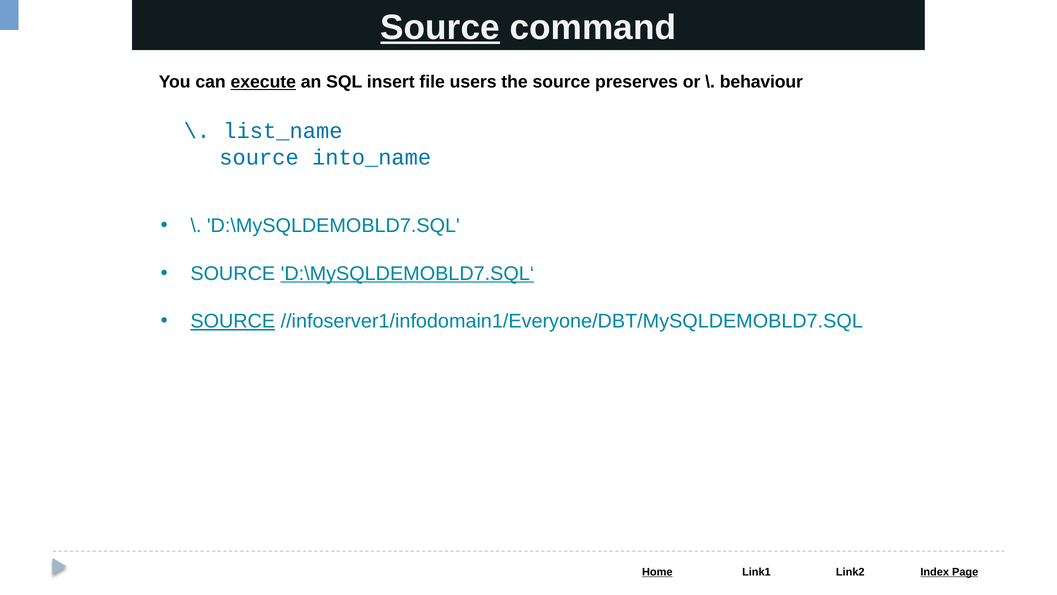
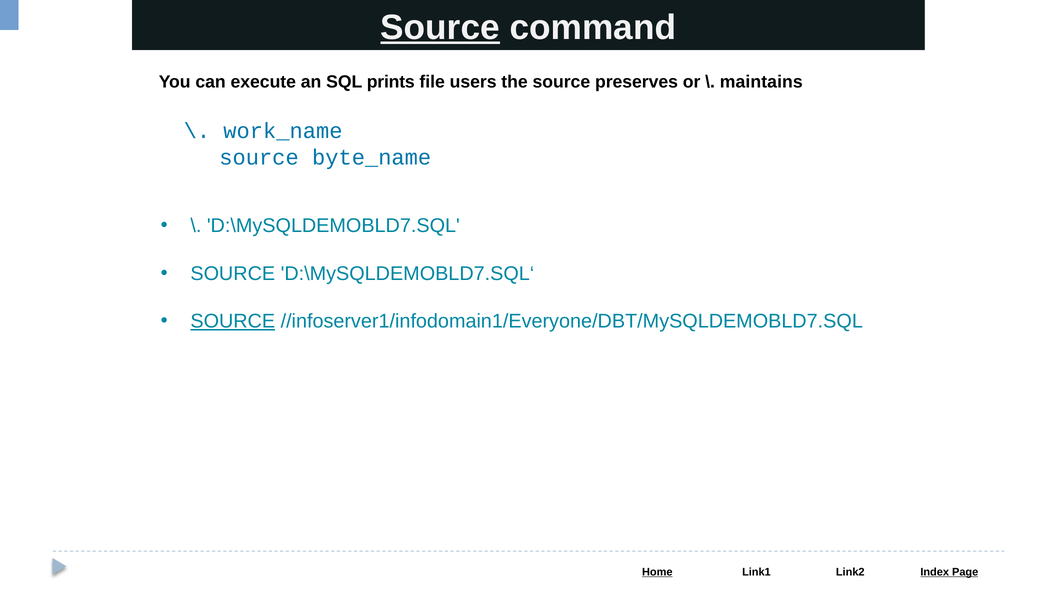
execute underline: present -> none
insert: insert -> prints
behaviour: behaviour -> maintains
list_name: list_name -> work_name
into_name: into_name -> byte_name
D:\MySQLDEMOBLD7.SQL‘ underline: present -> none
